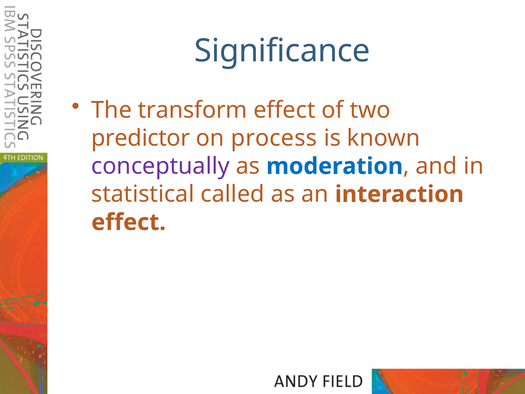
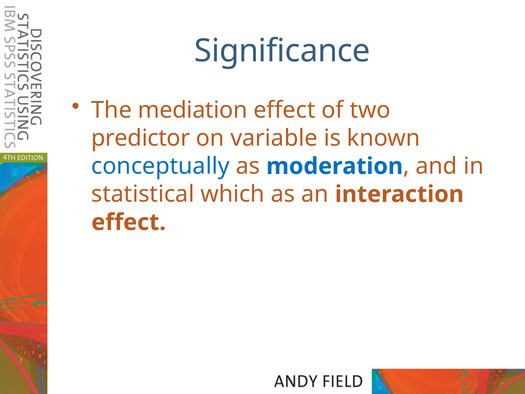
transform: transform -> mediation
process: process -> variable
conceptually colour: purple -> blue
called: called -> which
